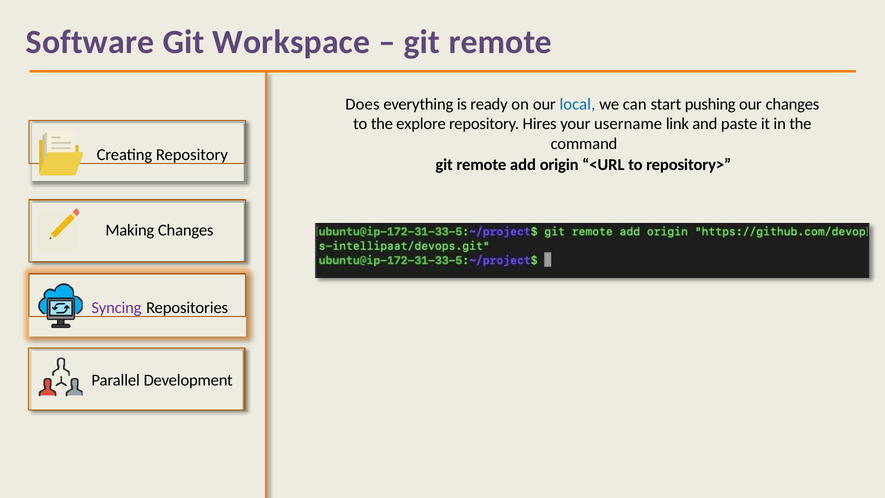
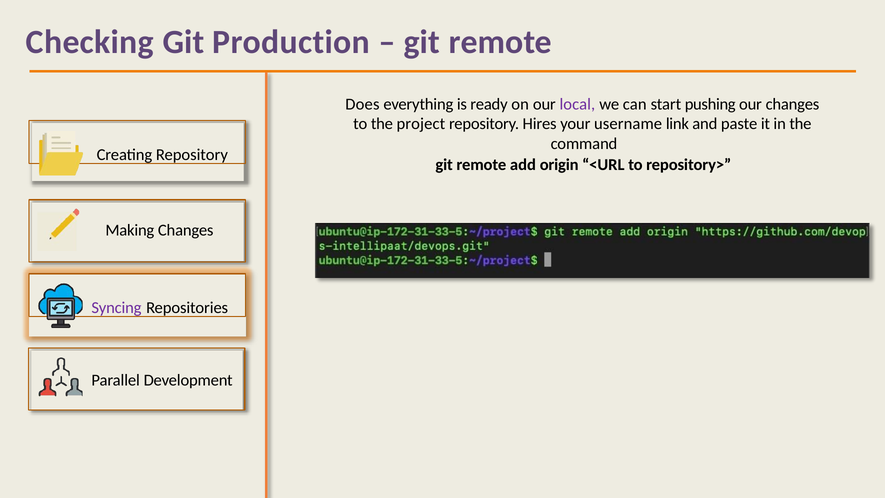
Software: Software -> Checking
Workspace: Workspace -> Production
local colour: blue -> purple
explore: explore -> project
